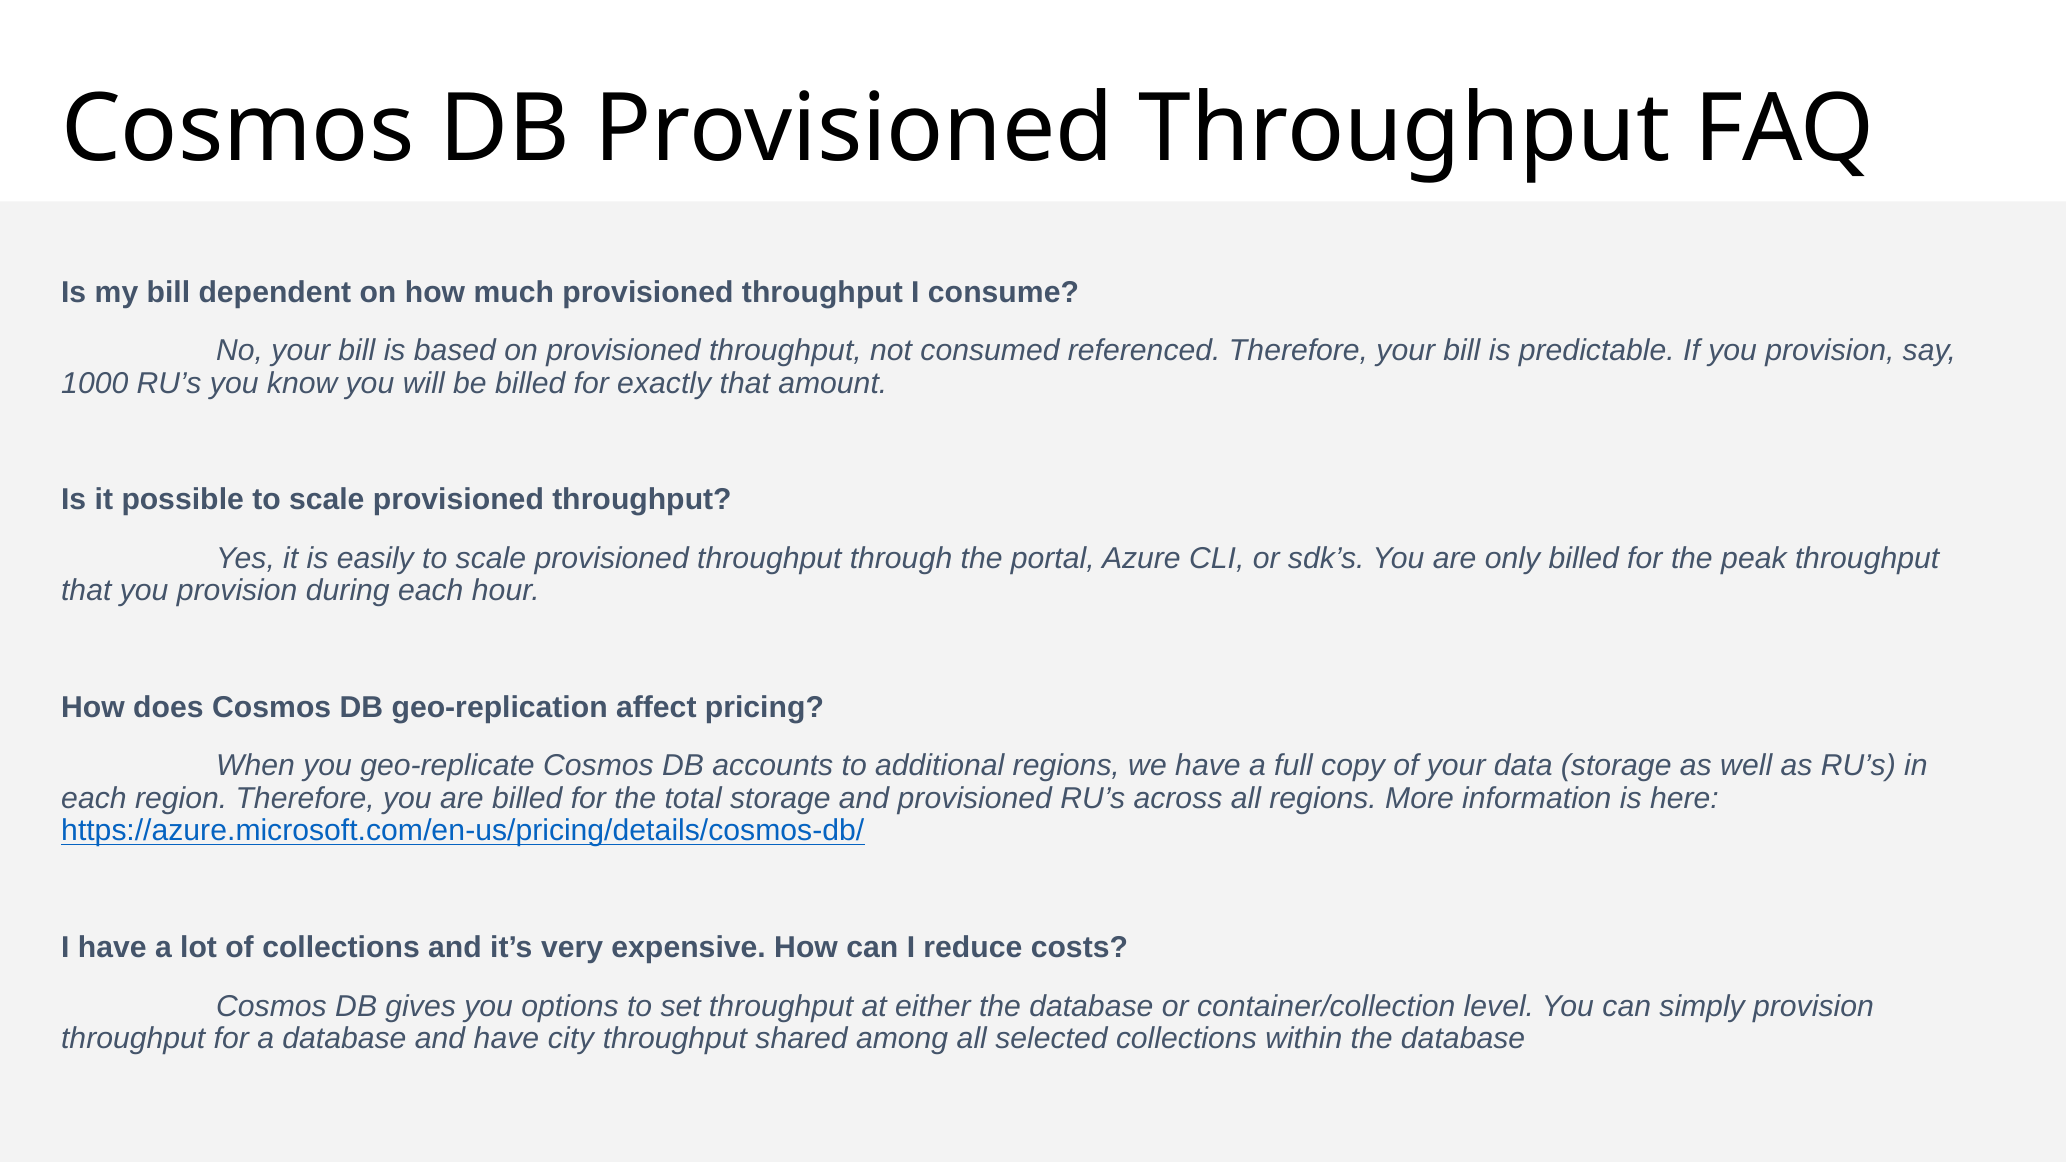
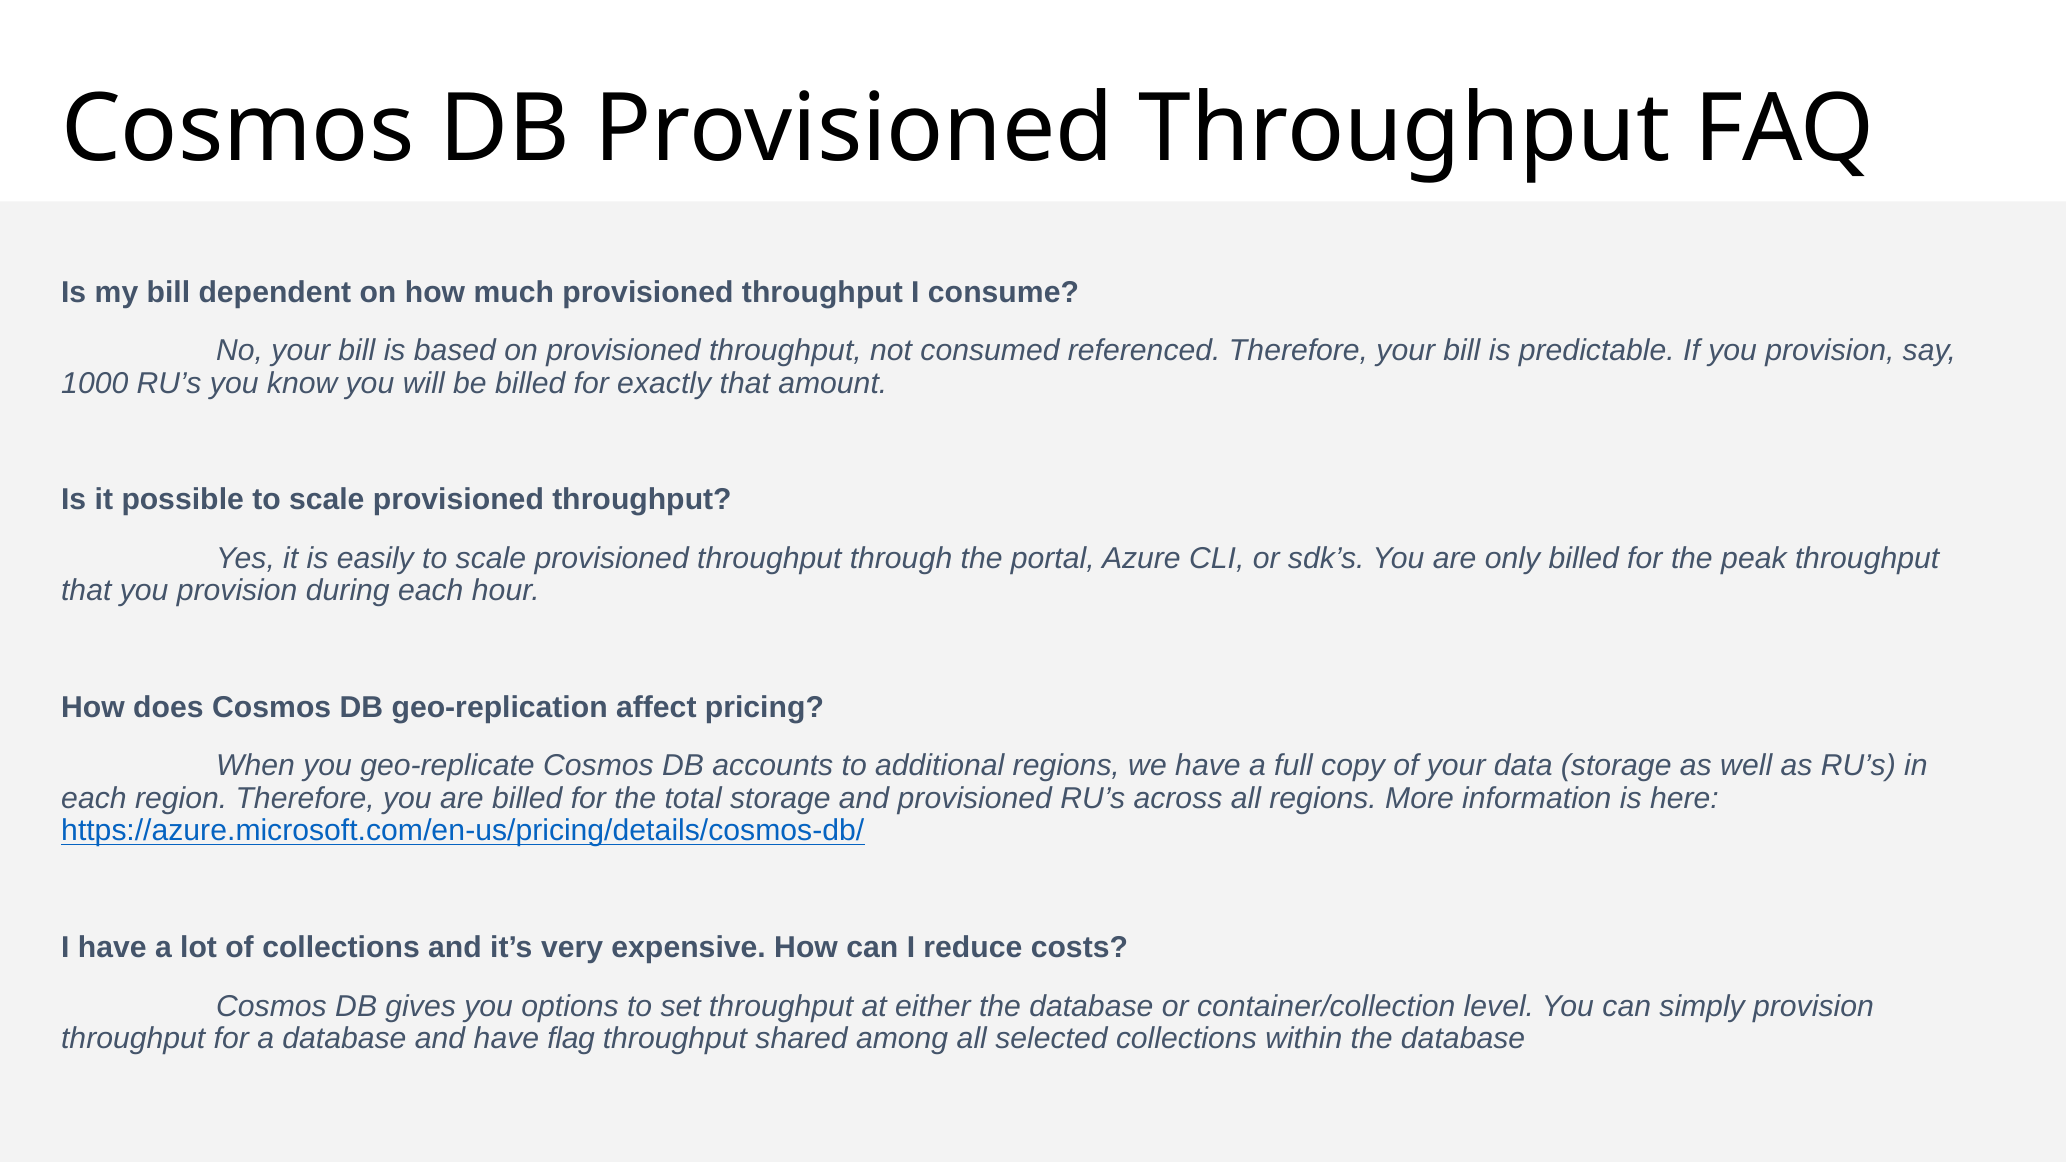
city: city -> flag
